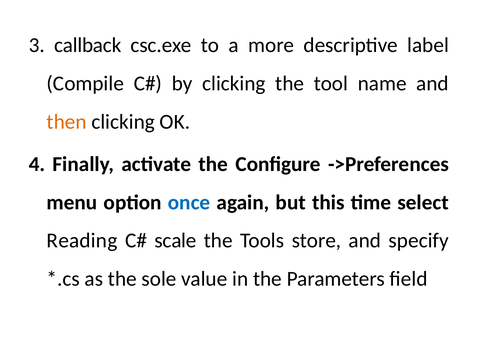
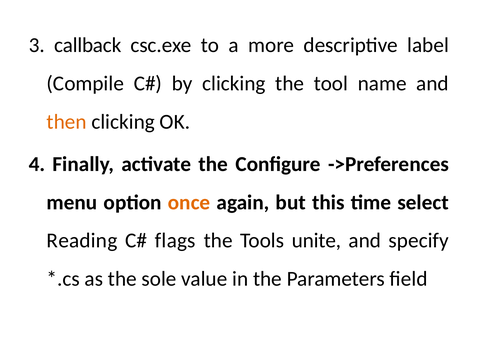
once colour: blue -> orange
scale: scale -> flags
store: store -> unite
